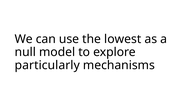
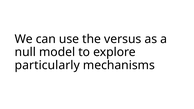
lowest: lowest -> versus
